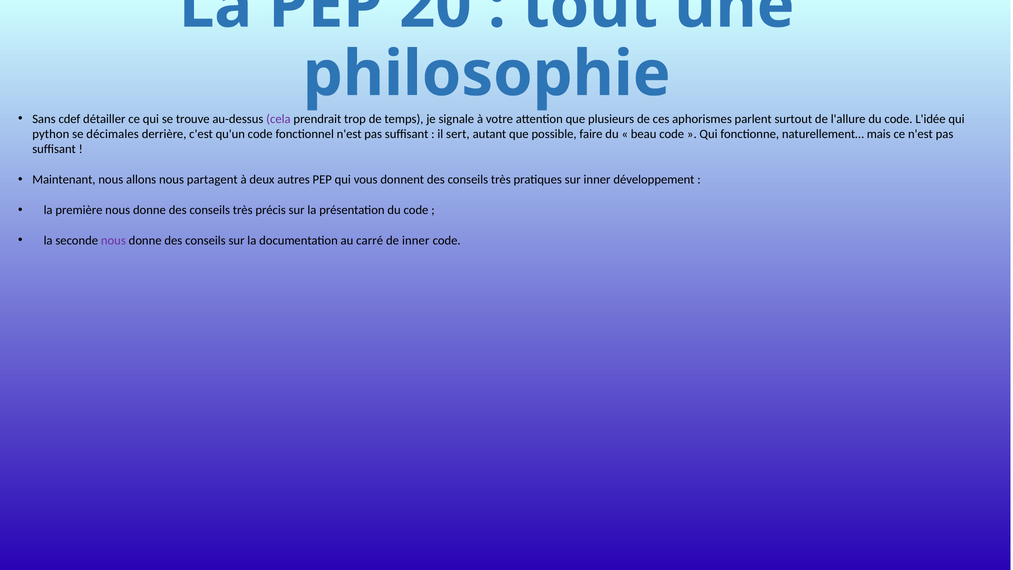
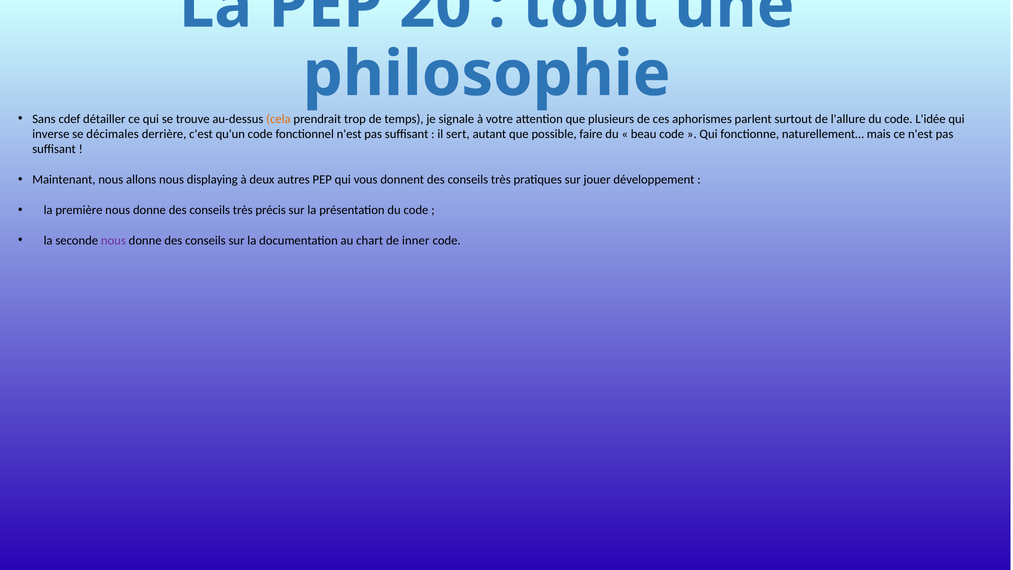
cela colour: purple -> orange
python: python -> inverse
partagent: partagent -> displaying
sur inner: inner -> jouer
carré: carré -> chart
